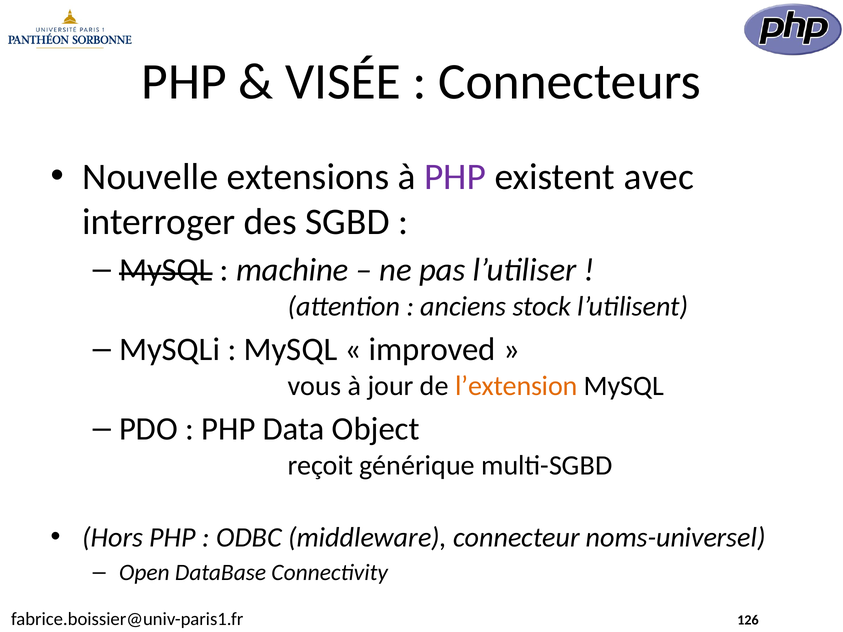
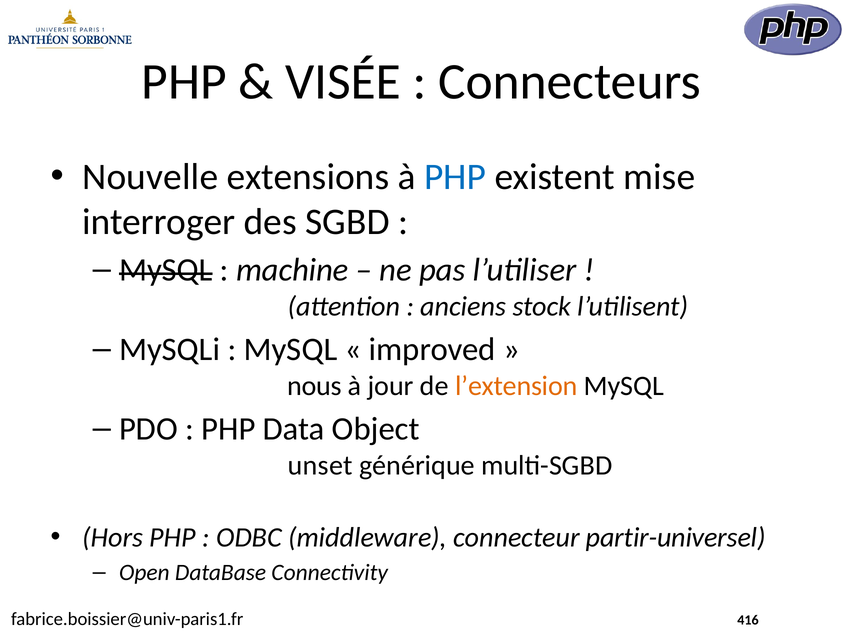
PHP at (455, 177) colour: purple -> blue
avec: avec -> mise
vous: vous -> nous
reçoit: reçoit -> unset
noms-universel: noms-universel -> partir-universel
126: 126 -> 416
